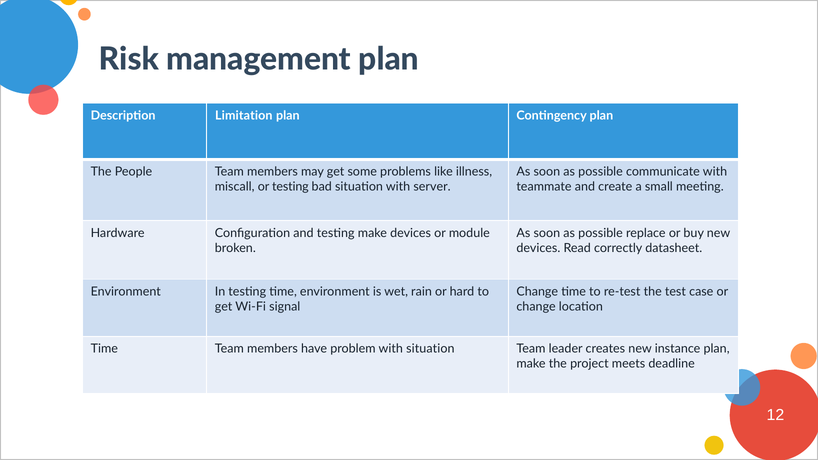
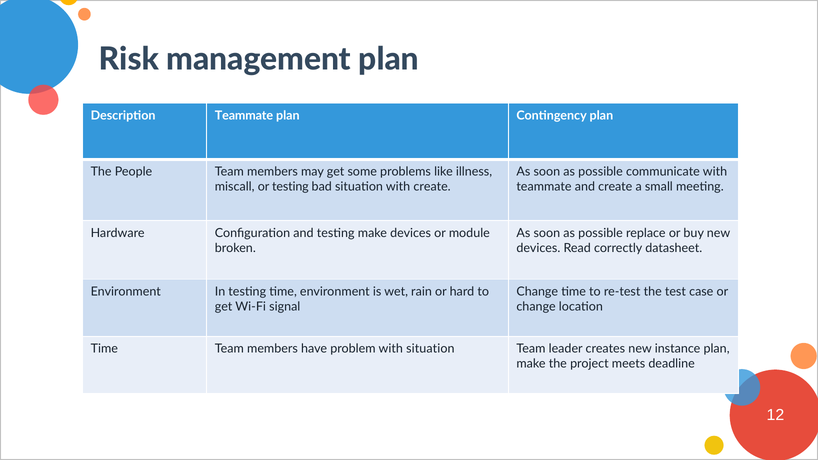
Description Limitation: Limitation -> Teammate
with server: server -> create
